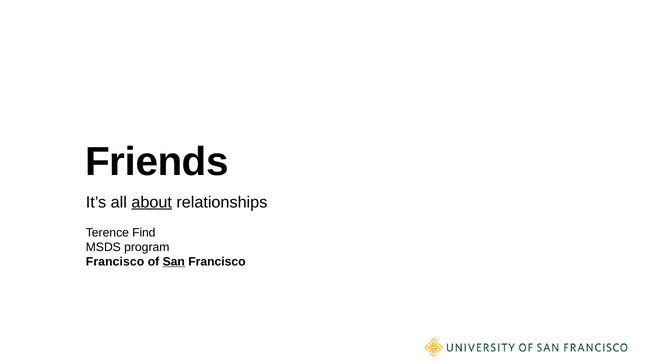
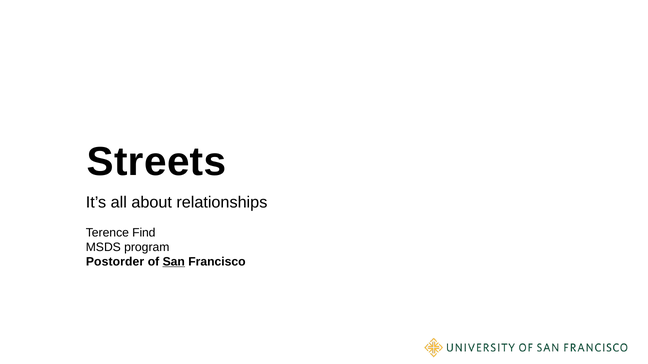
Friends: Friends -> Streets
about underline: present -> none
Francisco at (115, 262): Francisco -> Postorder
